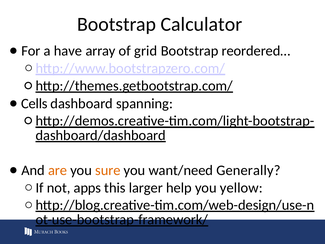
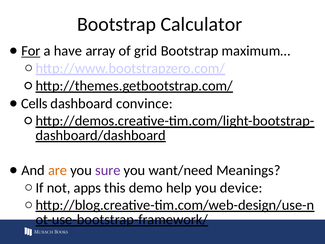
For underline: none -> present
reordered…: reordered… -> maximum…
spanning: spanning -> convince
sure colour: orange -> purple
Generally: Generally -> Meanings
larger: larger -> demo
yellow: yellow -> device
